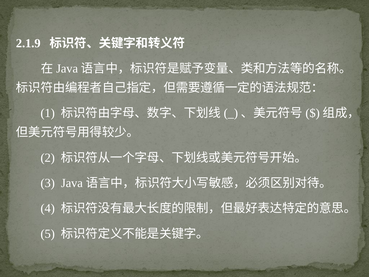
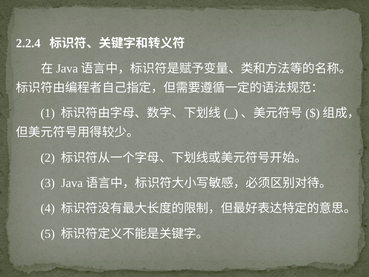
2.1.9: 2.1.9 -> 2.2.4
